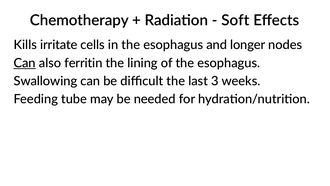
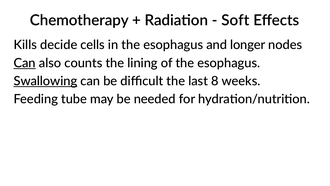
irritate: irritate -> decide
ferritin: ferritin -> counts
Swallowing underline: none -> present
3: 3 -> 8
